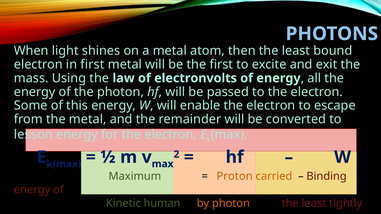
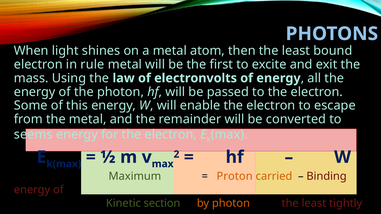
in first: first -> rule
lesson: lesson -> seems
human: human -> section
